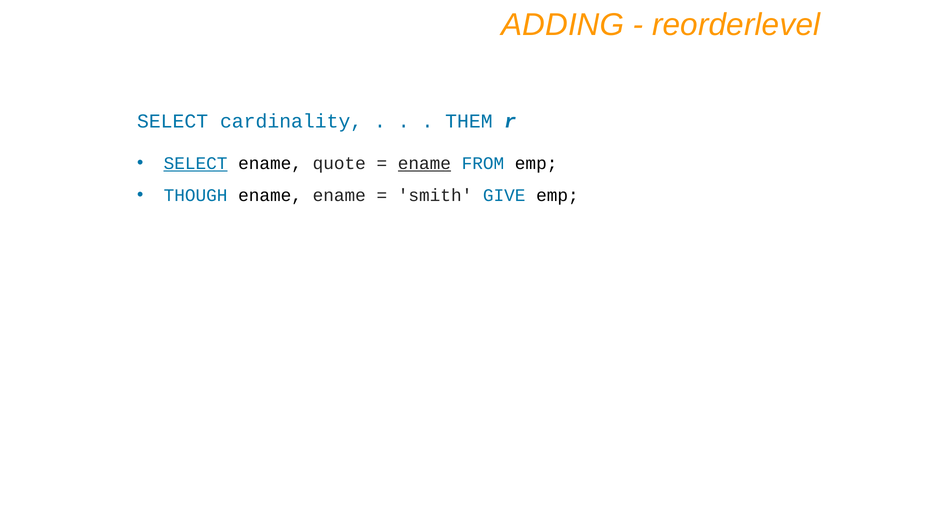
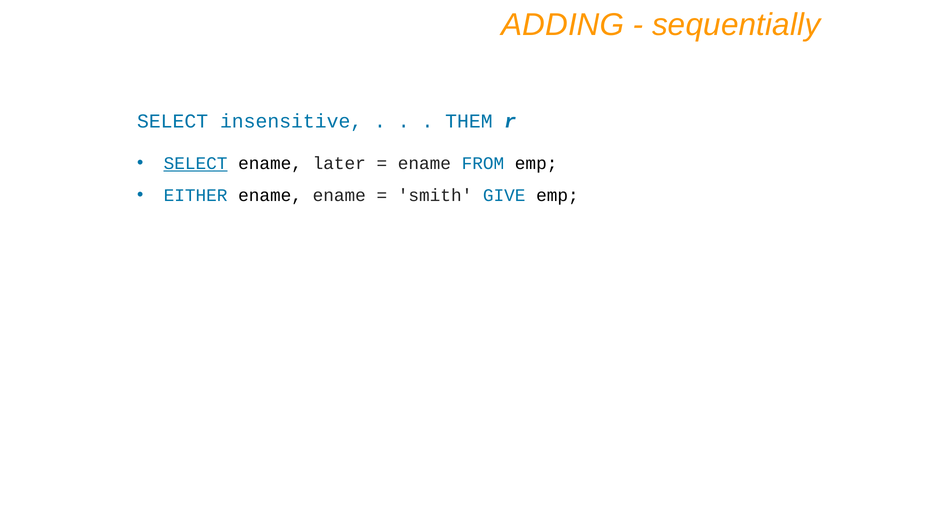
reorderlevel: reorderlevel -> sequentially
cardinality: cardinality -> insensitive
quote: quote -> later
ename at (424, 163) underline: present -> none
THOUGH: THOUGH -> EITHER
